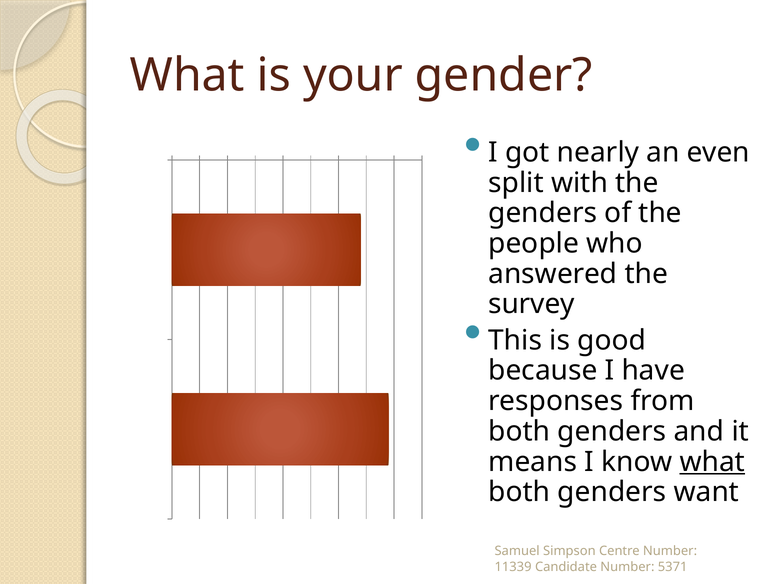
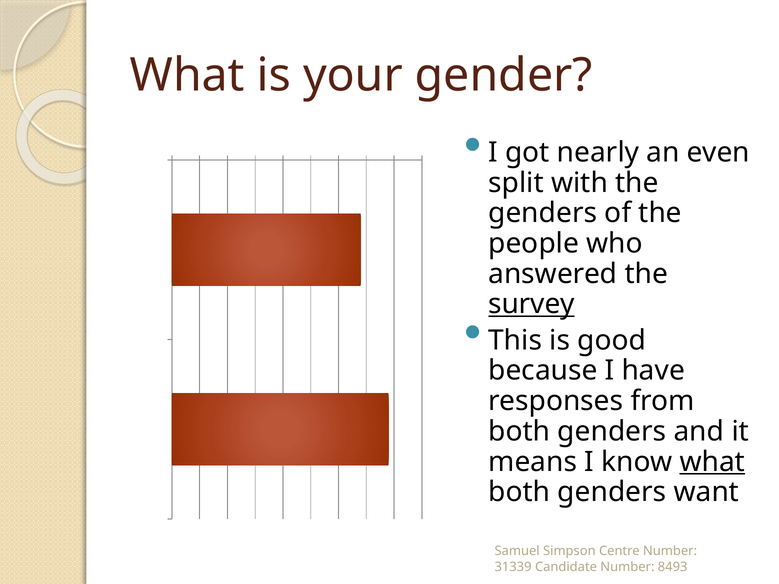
survey underline: none -> present
11339: 11339 -> 31339
5371: 5371 -> 8493
